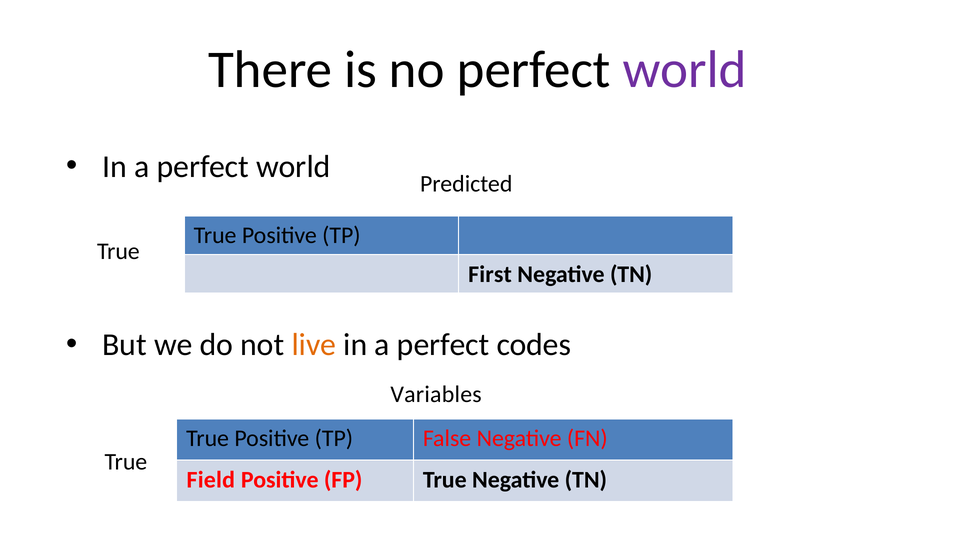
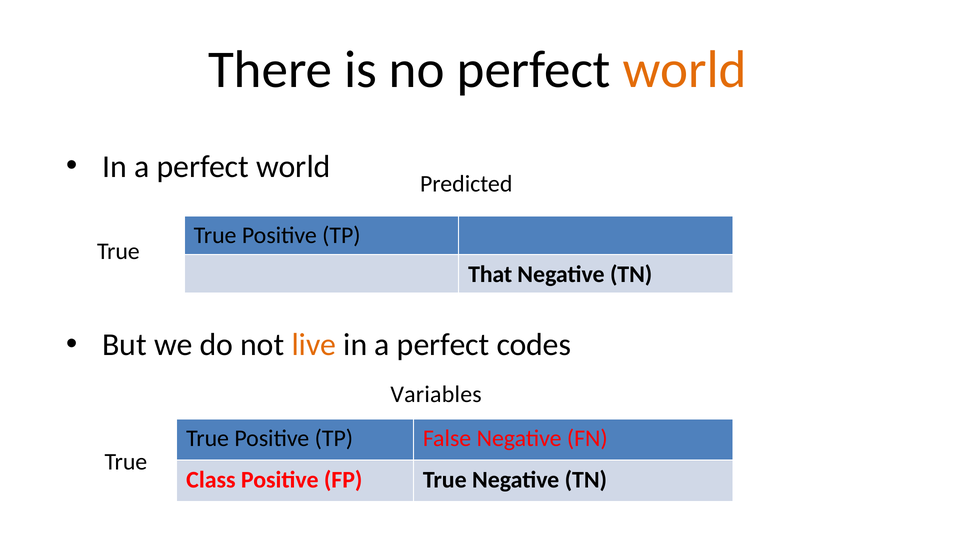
world at (685, 70) colour: purple -> orange
First: First -> That
Field: Field -> Class
